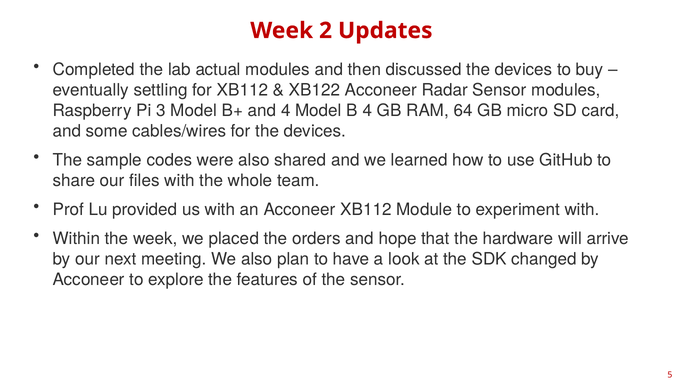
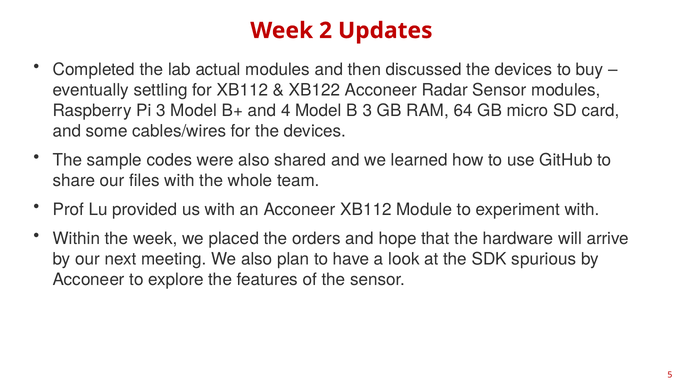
B 4: 4 -> 3
changed: changed -> spurious
